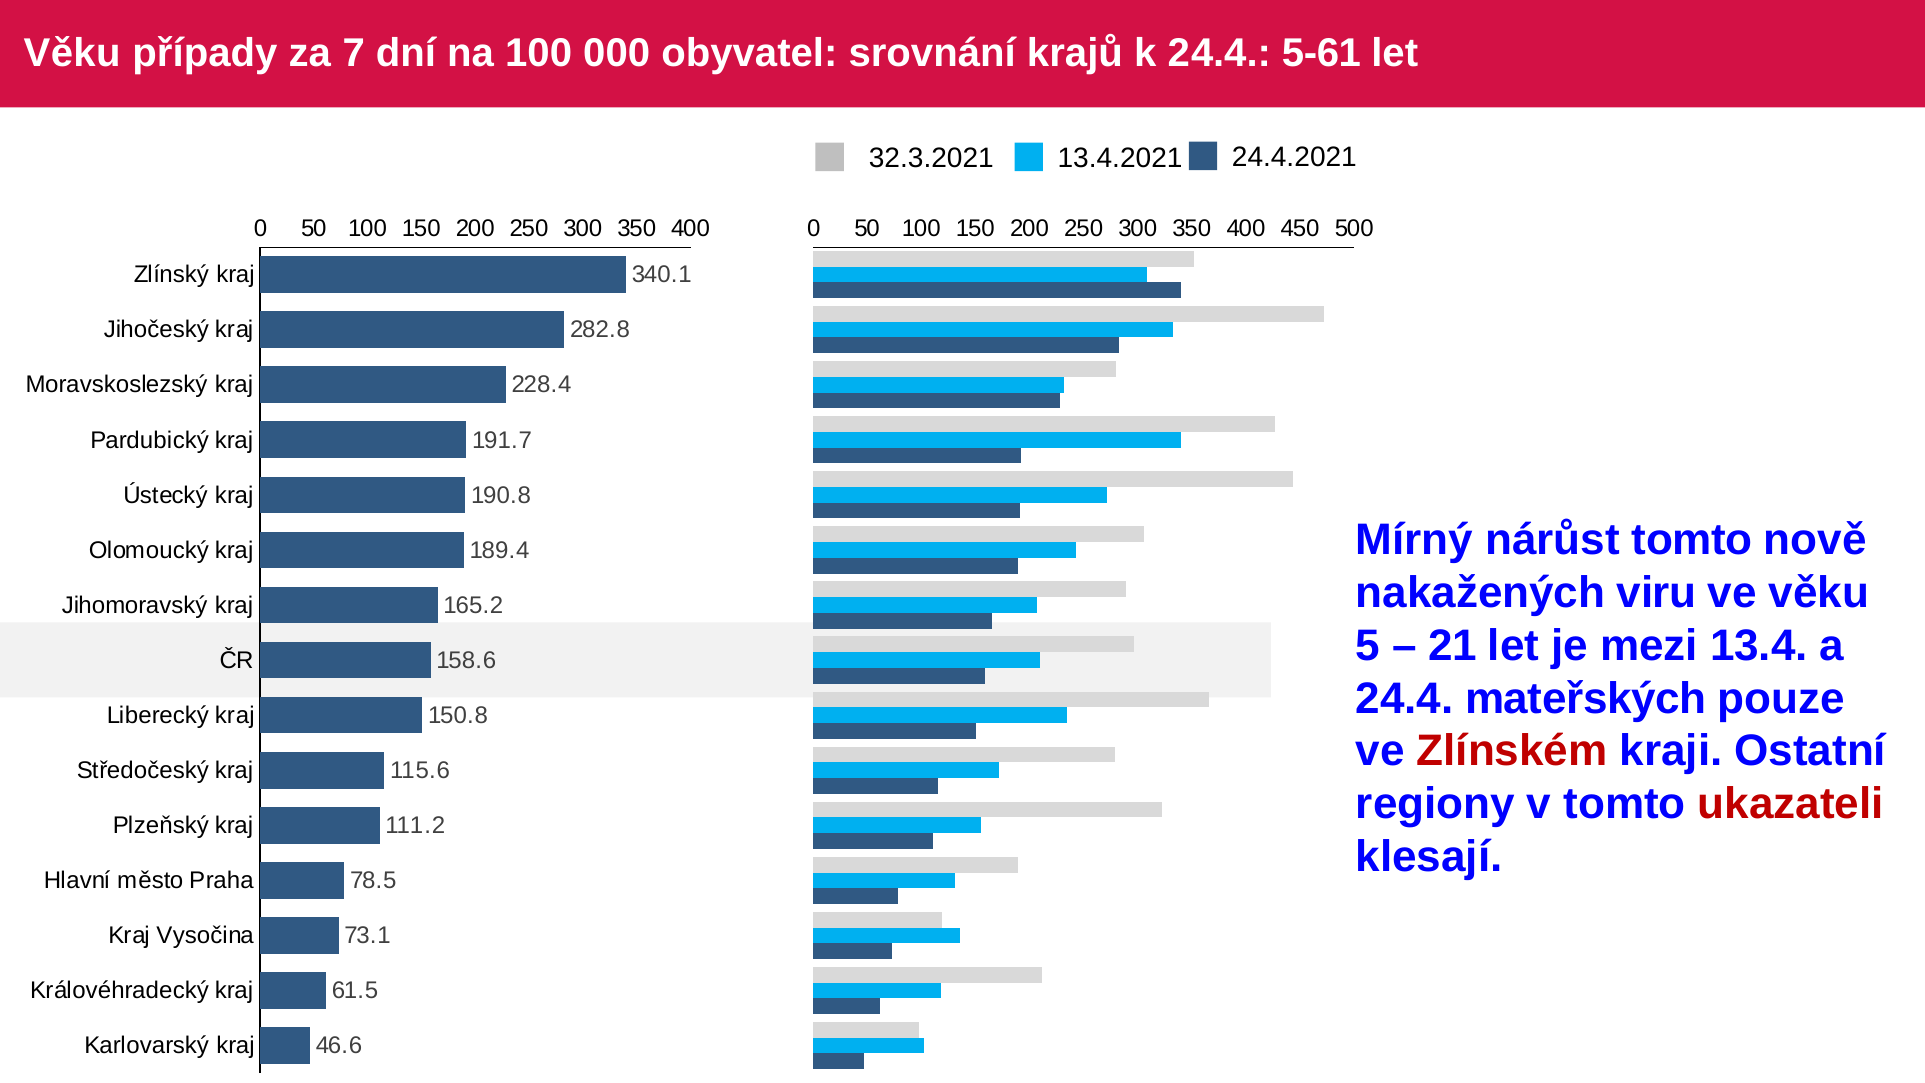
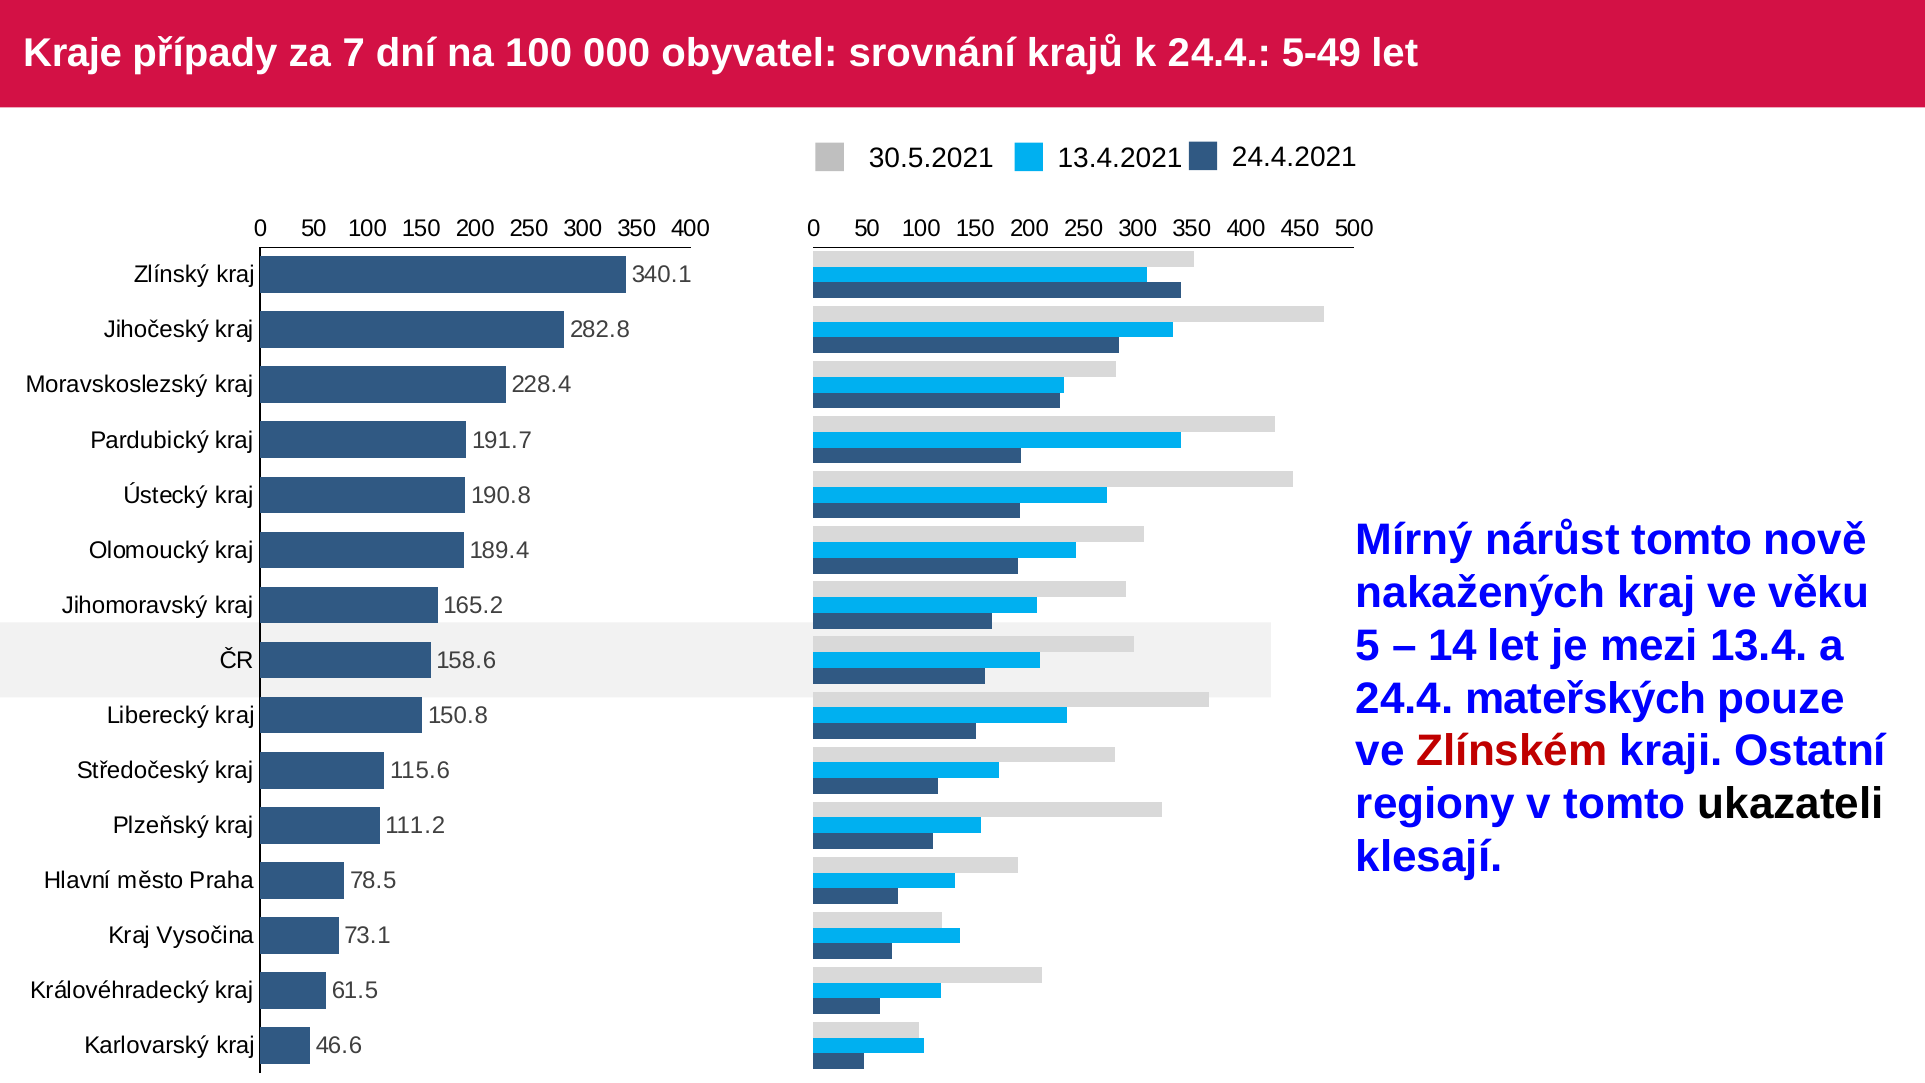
Věku at (72, 54): Věku -> Kraje
5-61: 5-61 -> 5-49
32.3.2021: 32.3.2021 -> 30.5.2021
nakažených viru: viru -> kraj
21: 21 -> 14
ukazateli colour: red -> black
